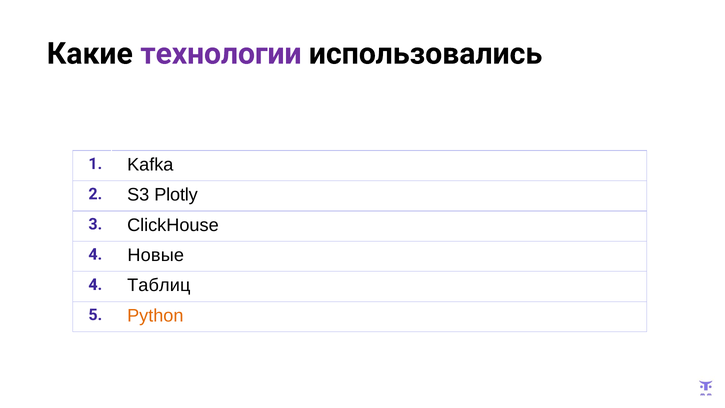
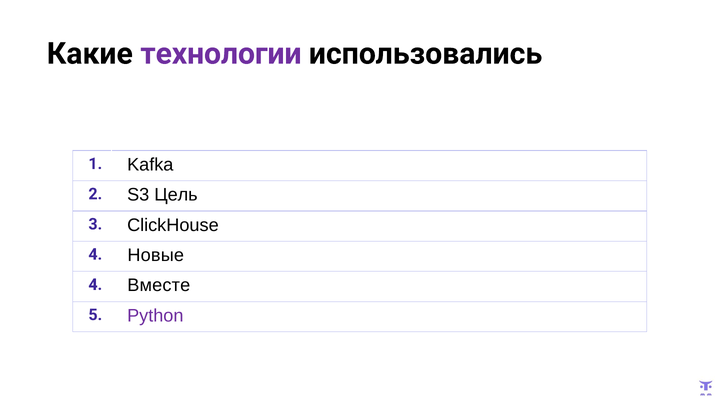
Plotly: Plotly -> Цель
Таблиц: Таблиц -> Вместе
Python colour: orange -> purple
